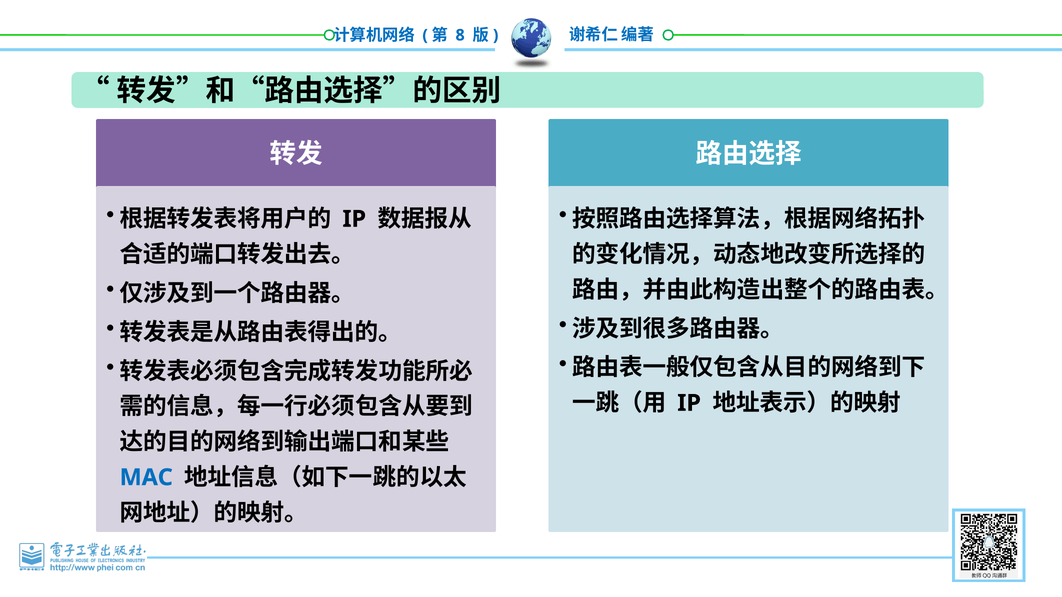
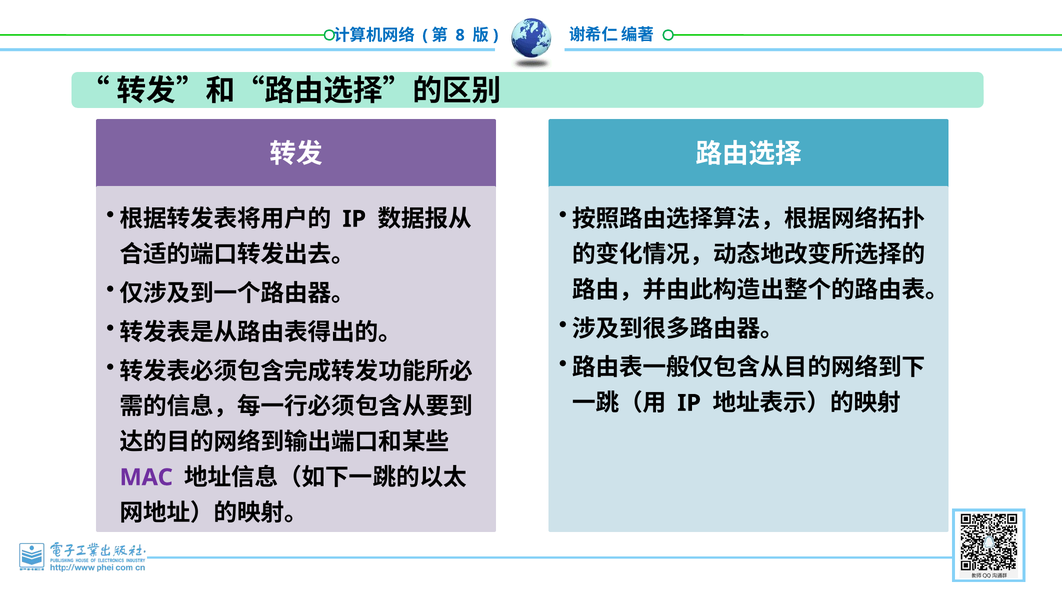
MAC colour: blue -> purple
